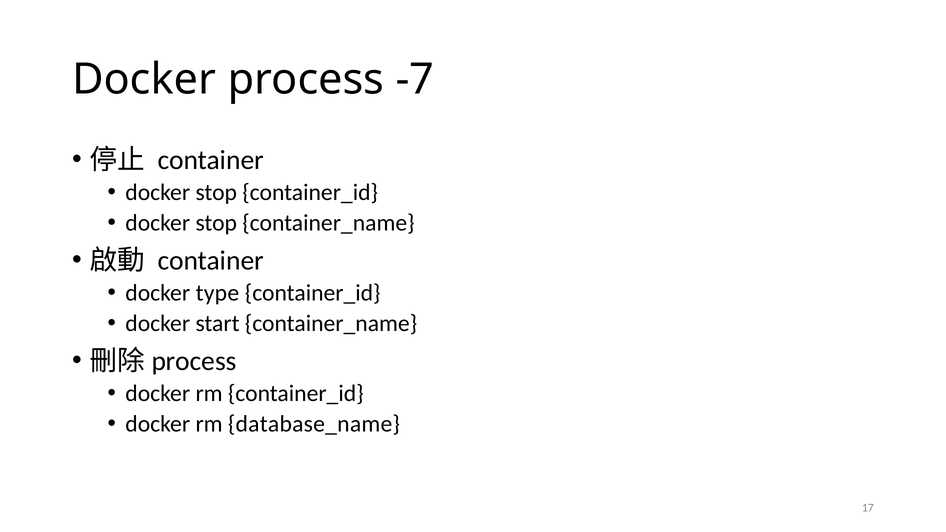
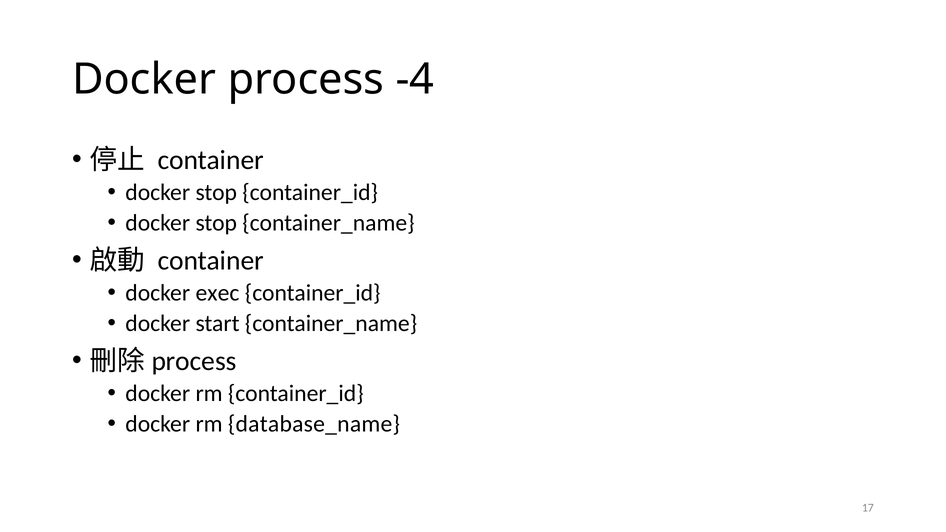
-7: -7 -> -4
type: type -> exec
